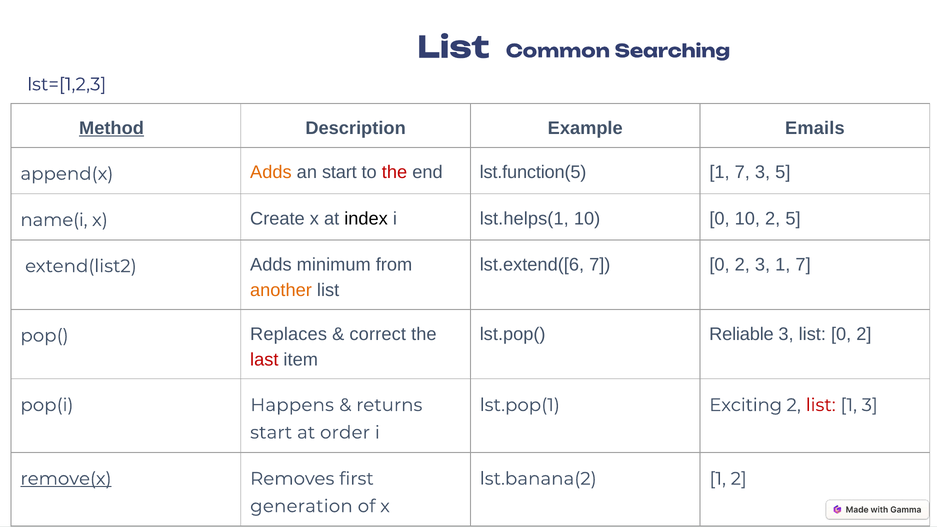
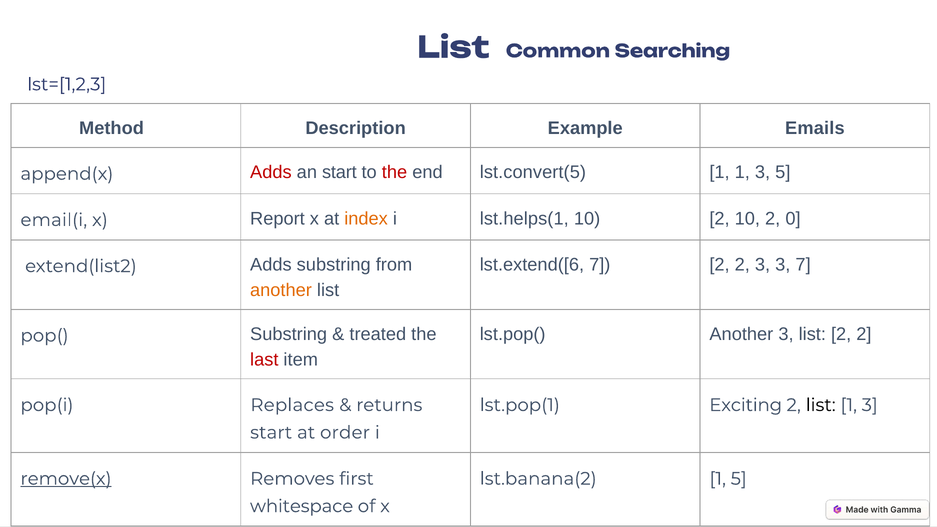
Method underline: present -> none
Adds at (271, 172) colour: orange -> red
lst.function(5: lst.function(5 -> lst.convert(5
7 at (742, 172): 7 -> 1
name(i: name(i -> email(i
Create: Create -> Report
index colour: black -> orange
0 at (720, 219): 0 -> 2
2 5: 5 -> 0
7 0: 0 -> 2
3 1: 1 -> 3
Adds minimum: minimum -> substring
lst.pop( Reliable: Reliable -> Another
list 0: 0 -> 2
pop( Replaces: Replaces -> Substring
correct: correct -> treated
Happens: Happens -> Replaces
list at (821, 405) colour: red -> black
1 2: 2 -> 5
generation: generation -> whitespace
